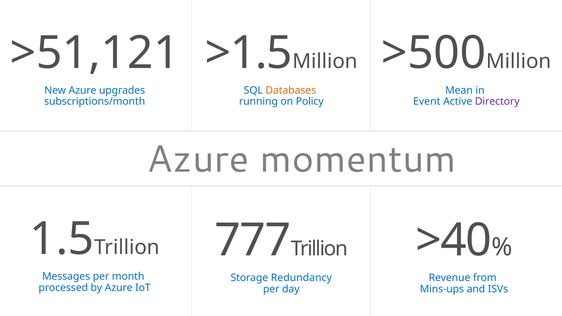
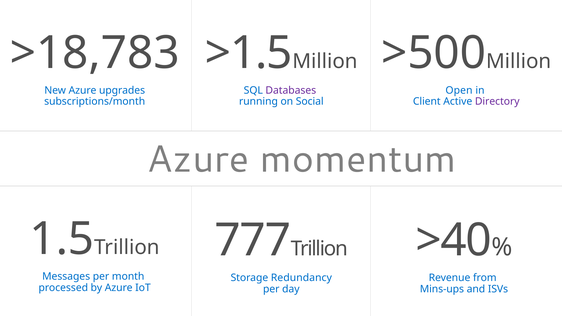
>51,121: >51,121 -> >18,783
Databases colour: orange -> purple
Mean: Mean -> Open
Policy: Policy -> Social
Event: Event -> Client
